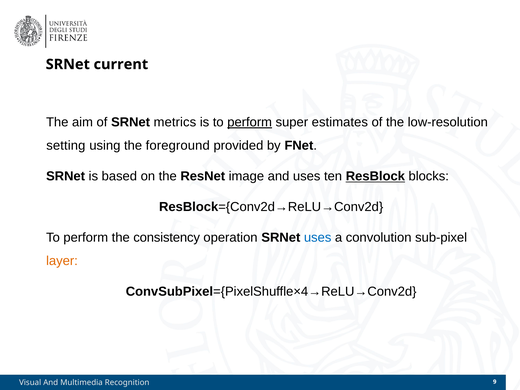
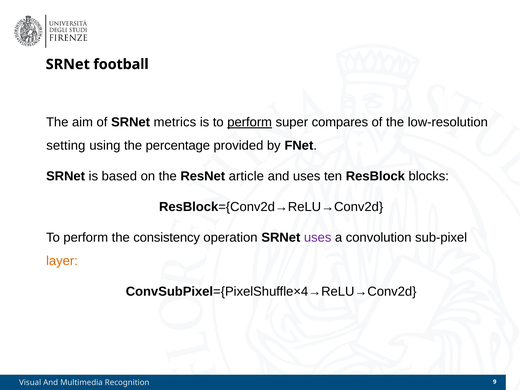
current: current -> football
estimates: estimates -> compares
foreground: foreground -> percentage
image: image -> article
ResBlock underline: present -> none
uses at (318, 238) colour: blue -> purple
